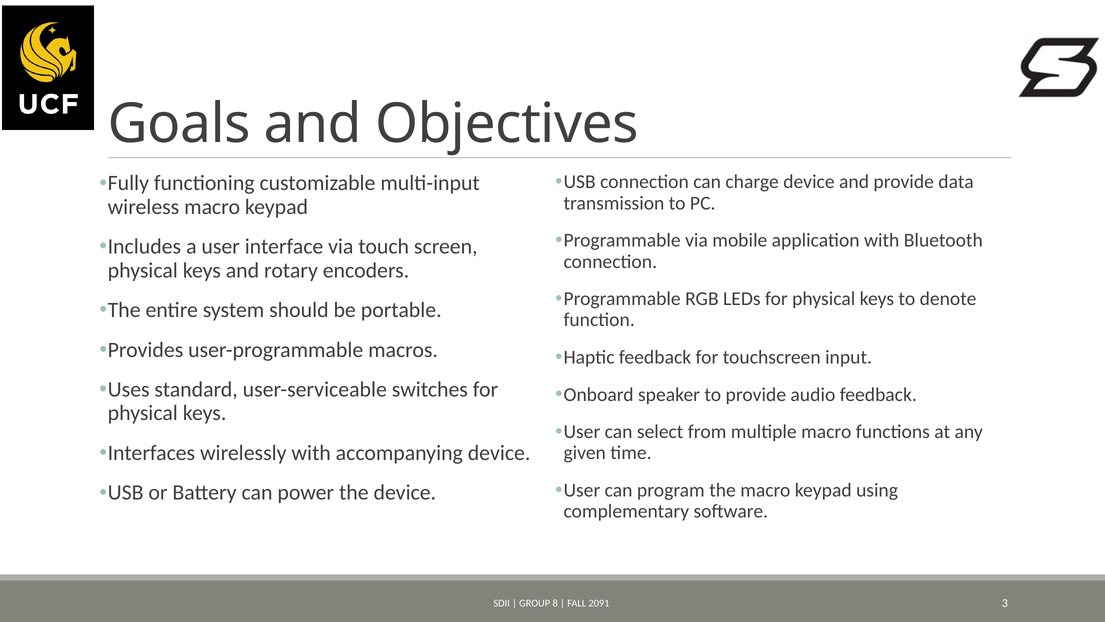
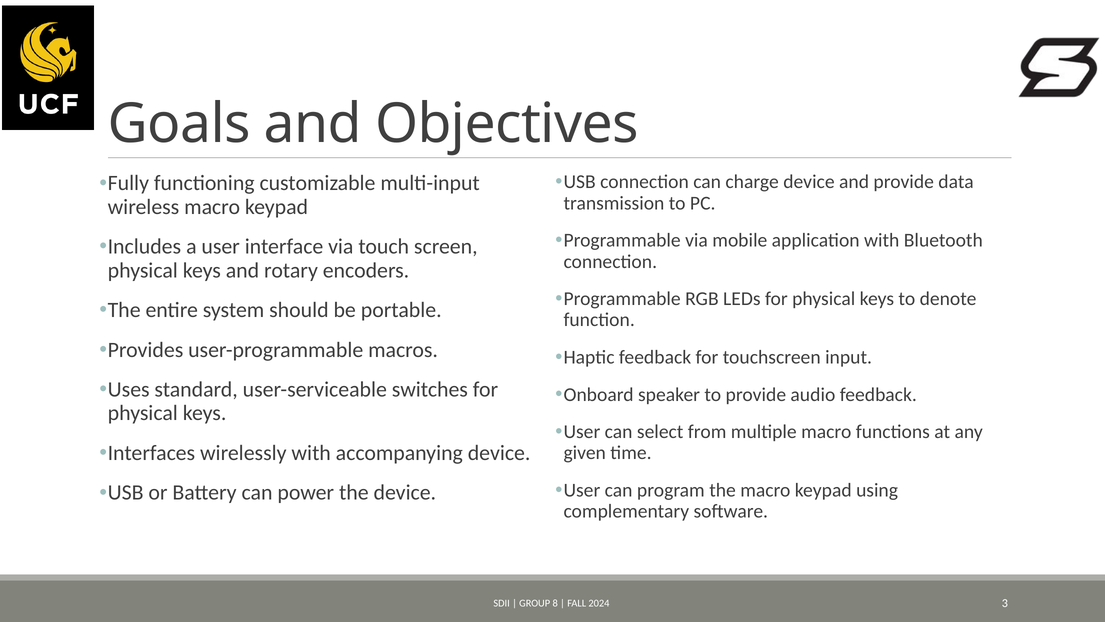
2091: 2091 -> 2024
